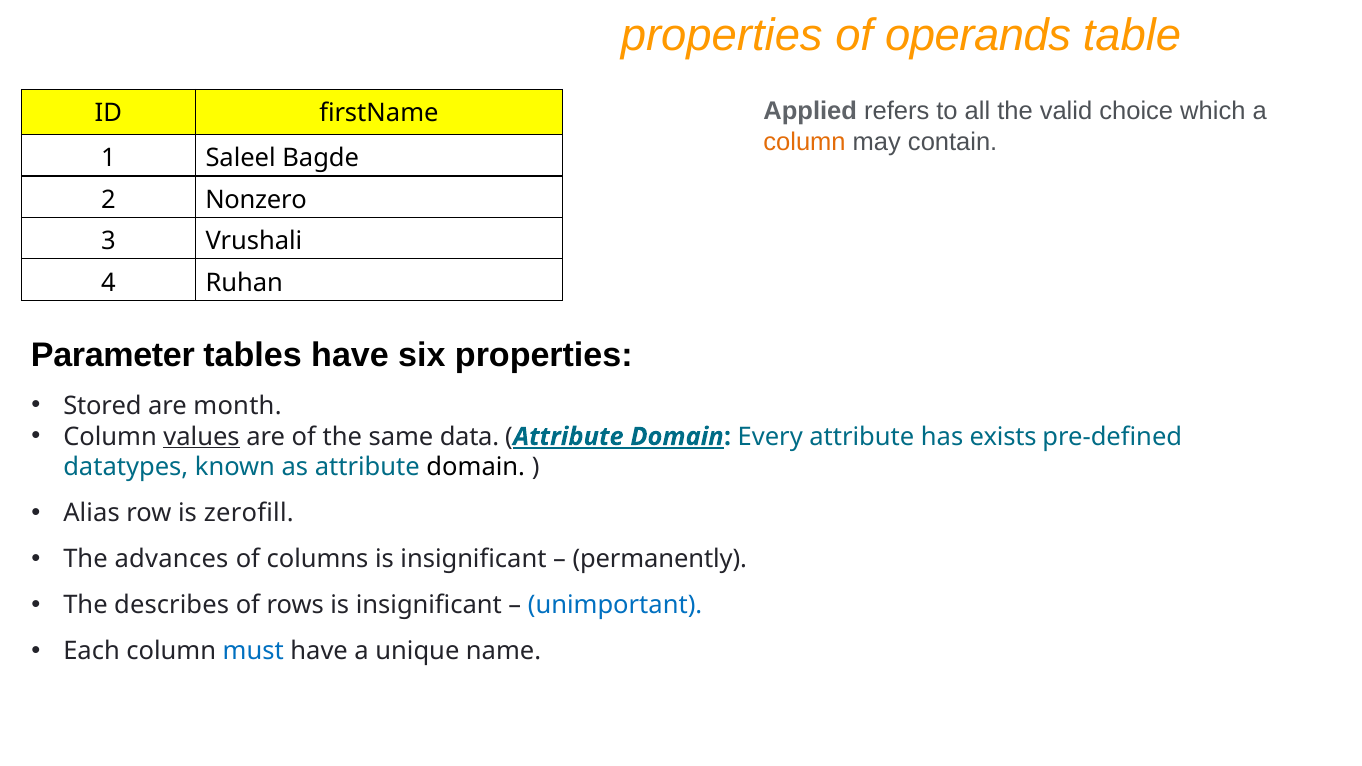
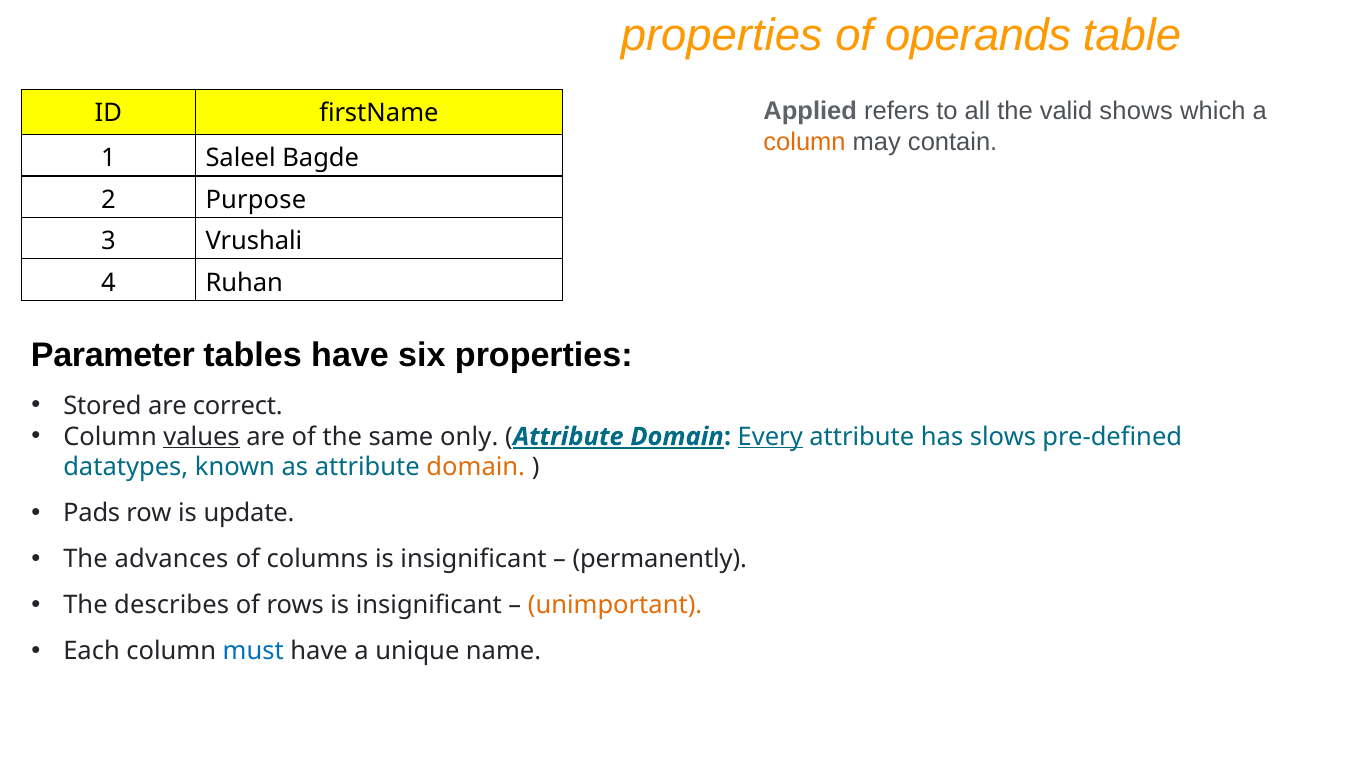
choice: choice -> shows
Nonzero: Nonzero -> Purpose
month: month -> correct
data: data -> only
Every underline: none -> present
exists: exists -> slows
domain at (476, 467) colour: black -> orange
Alias: Alias -> Pads
zerofill: zerofill -> update
unimportant colour: blue -> orange
